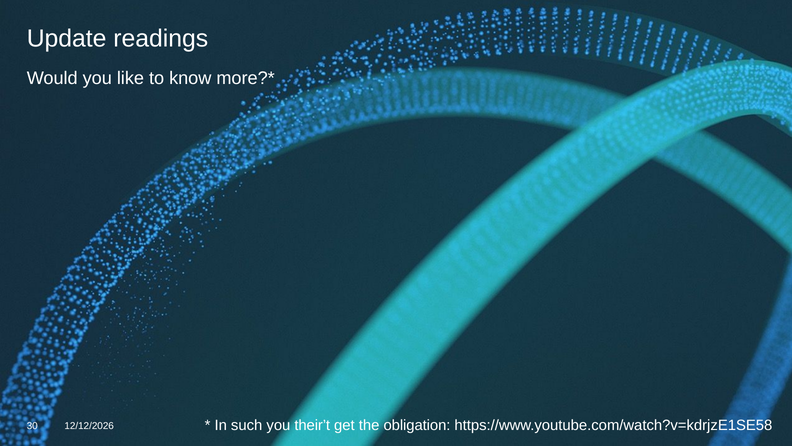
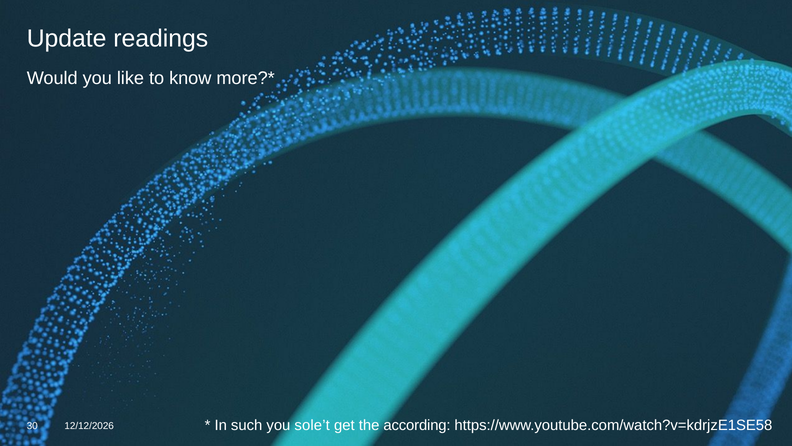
their’t: their’t -> sole’t
obligation: obligation -> according
